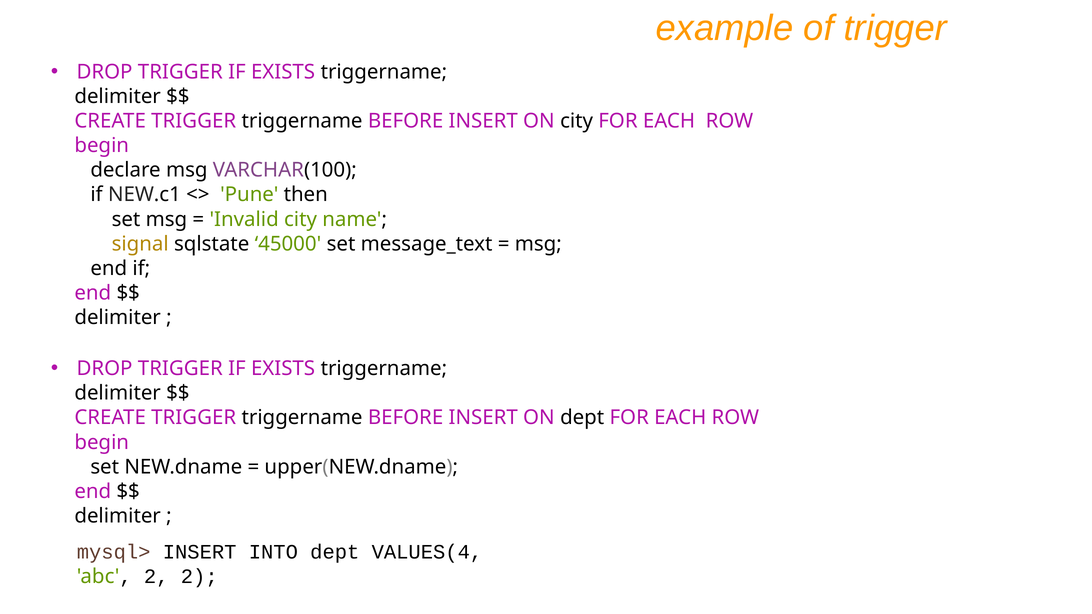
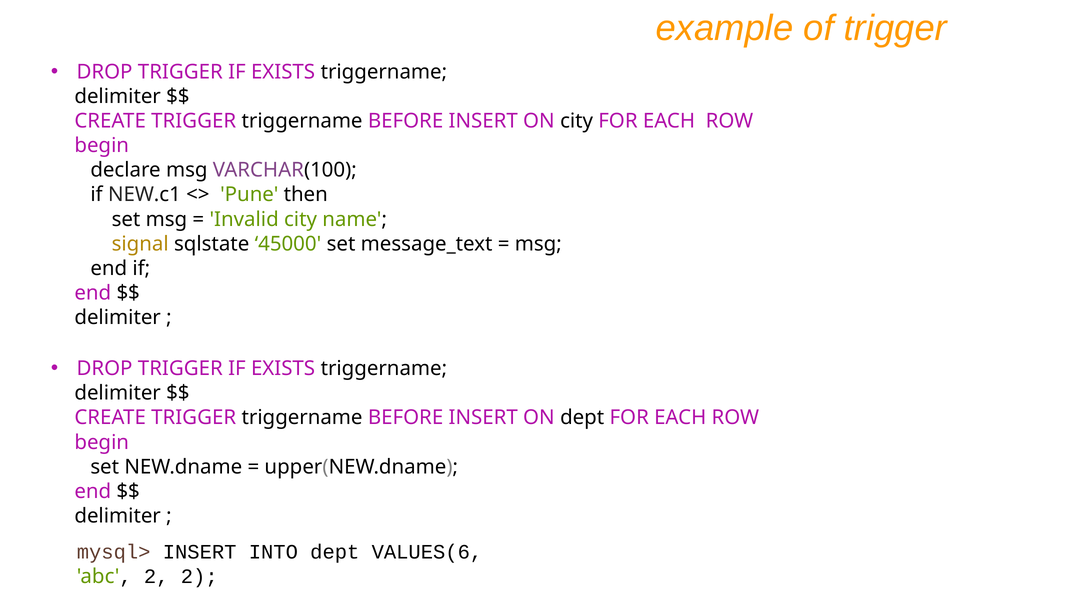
VALUES(4: VALUES(4 -> VALUES(6
